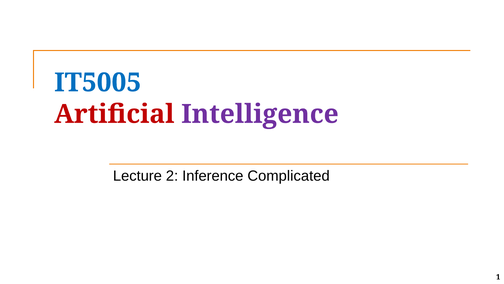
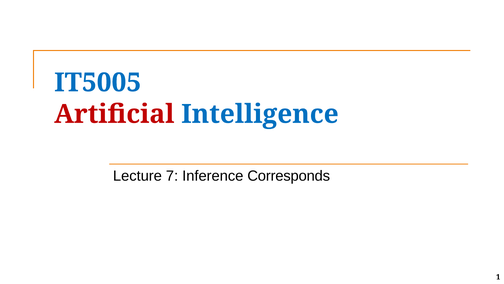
Intelligence colour: purple -> blue
2: 2 -> 7
Complicated: Complicated -> Corresponds
